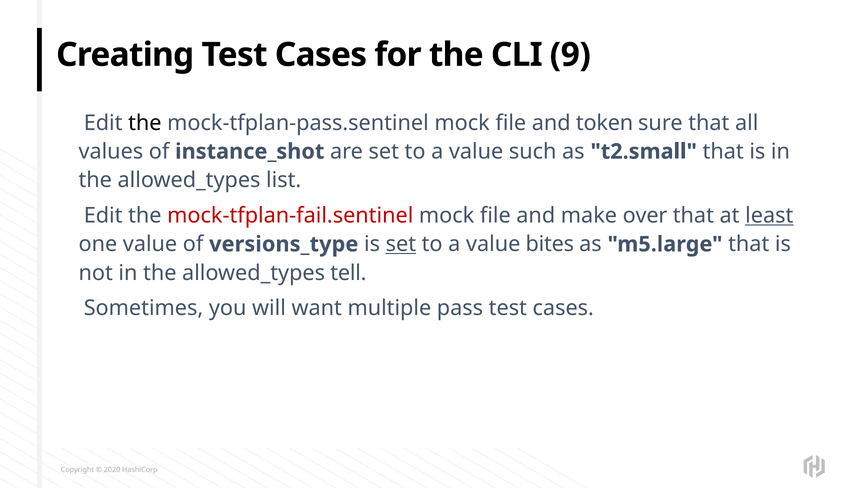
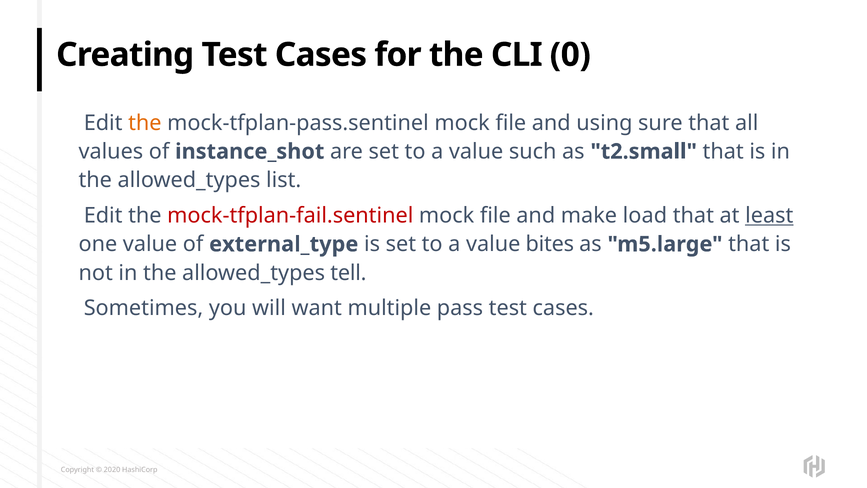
9: 9 -> 0
the at (145, 123) colour: black -> orange
token: token -> using
over: over -> load
versions_type: versions_type -> external_type
set at (401, 244) underline: present -> none
